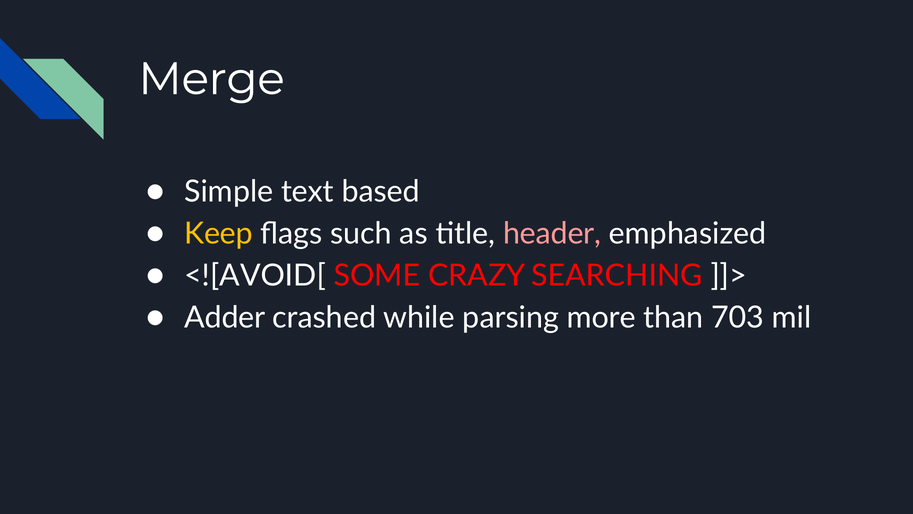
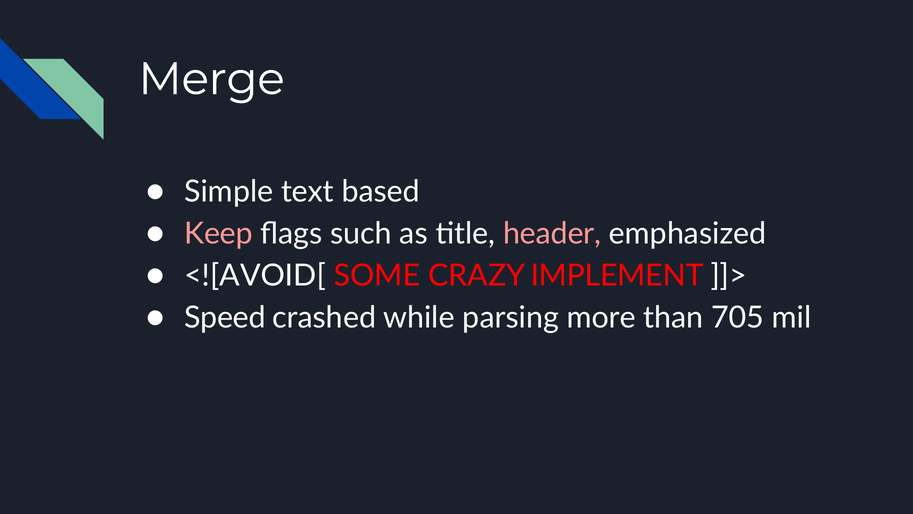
Keep colour: yellow -> pink
SEARCHING: SEARCHING -> IMPLEMENT
Adder: Adder -> Speed
703: 703 -> 705
